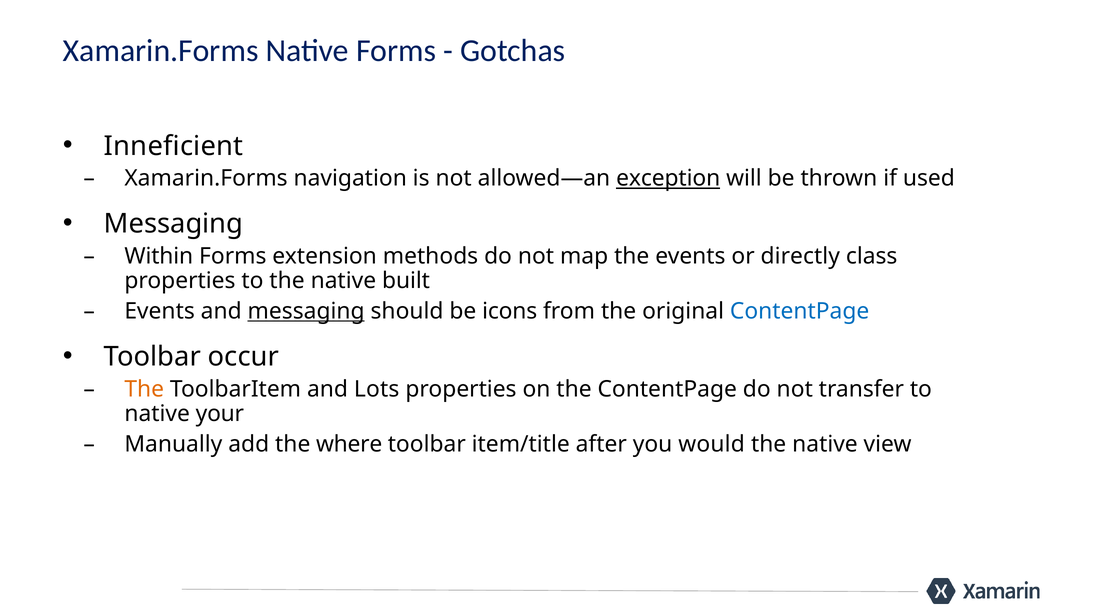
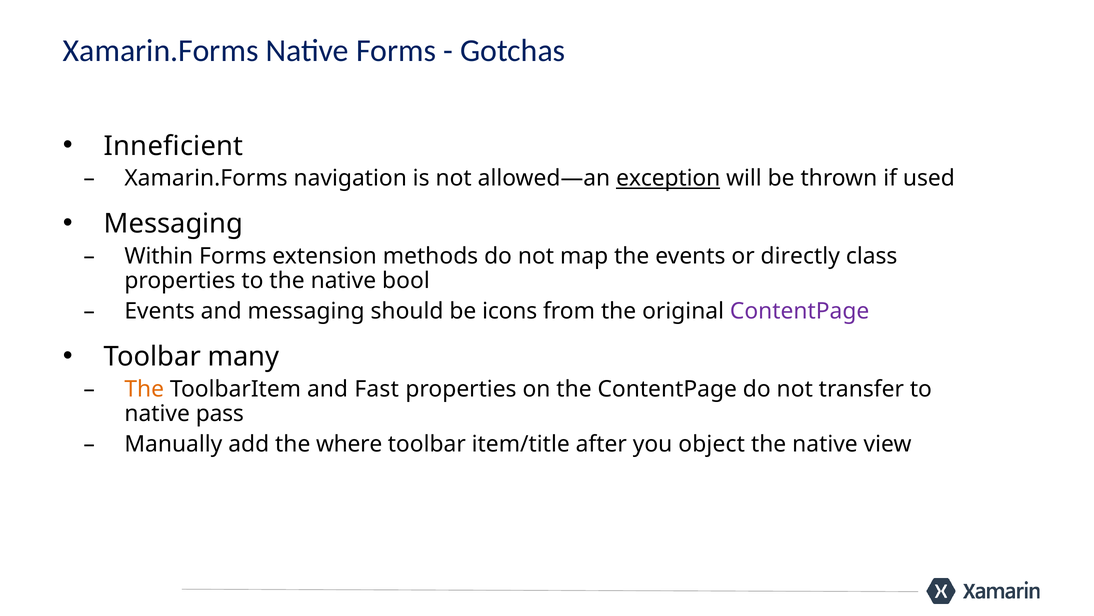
built: built -> bool
messaging at (306, 311) underline: present -> none
ContentPage at (800, 311) colour: blue -> purple
occur: occur -> many
Lots: Lots -> Fast
your: your -> pass
would: would -> object
